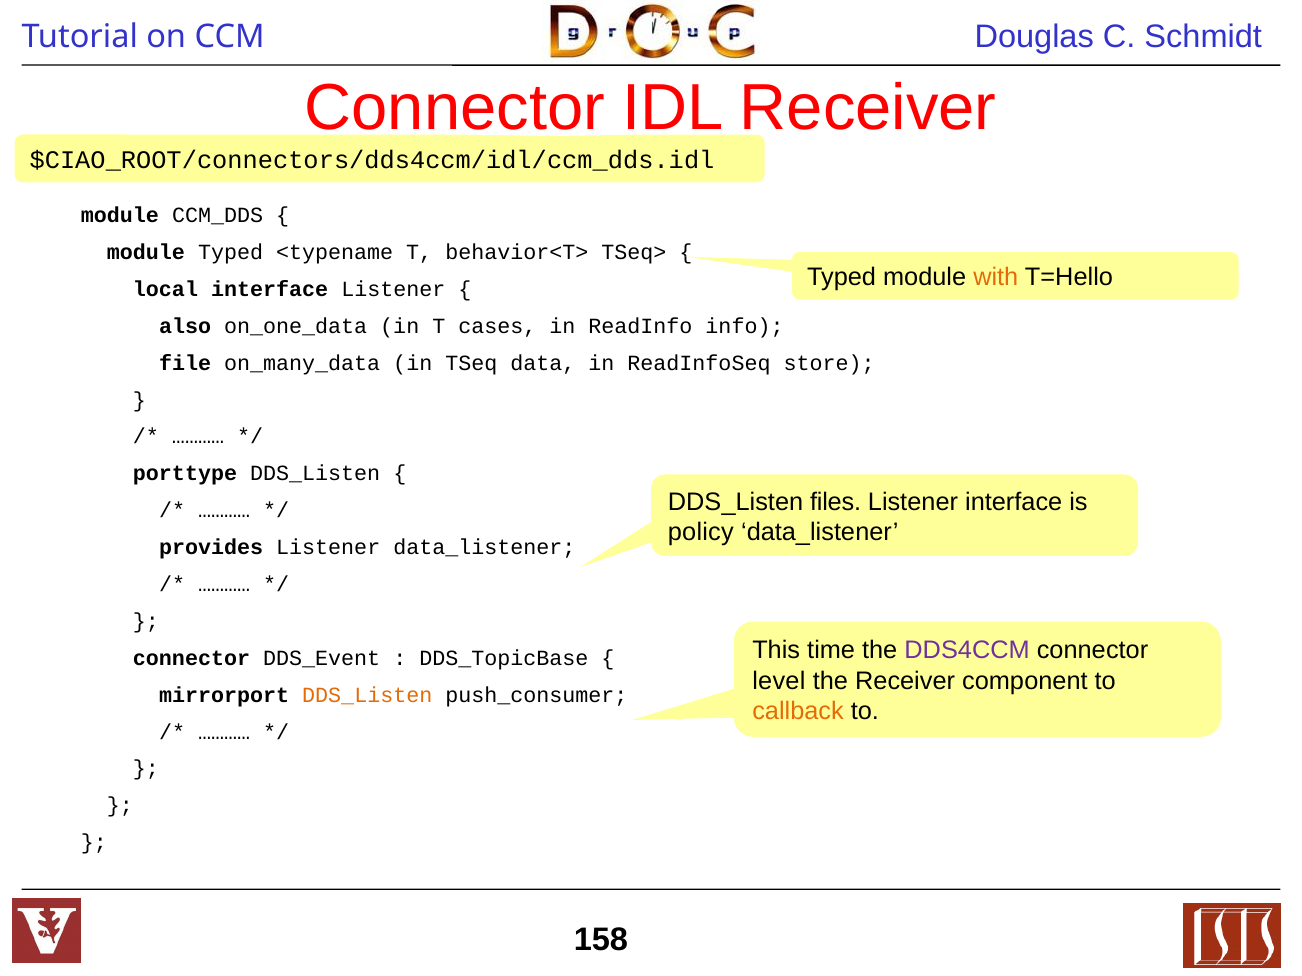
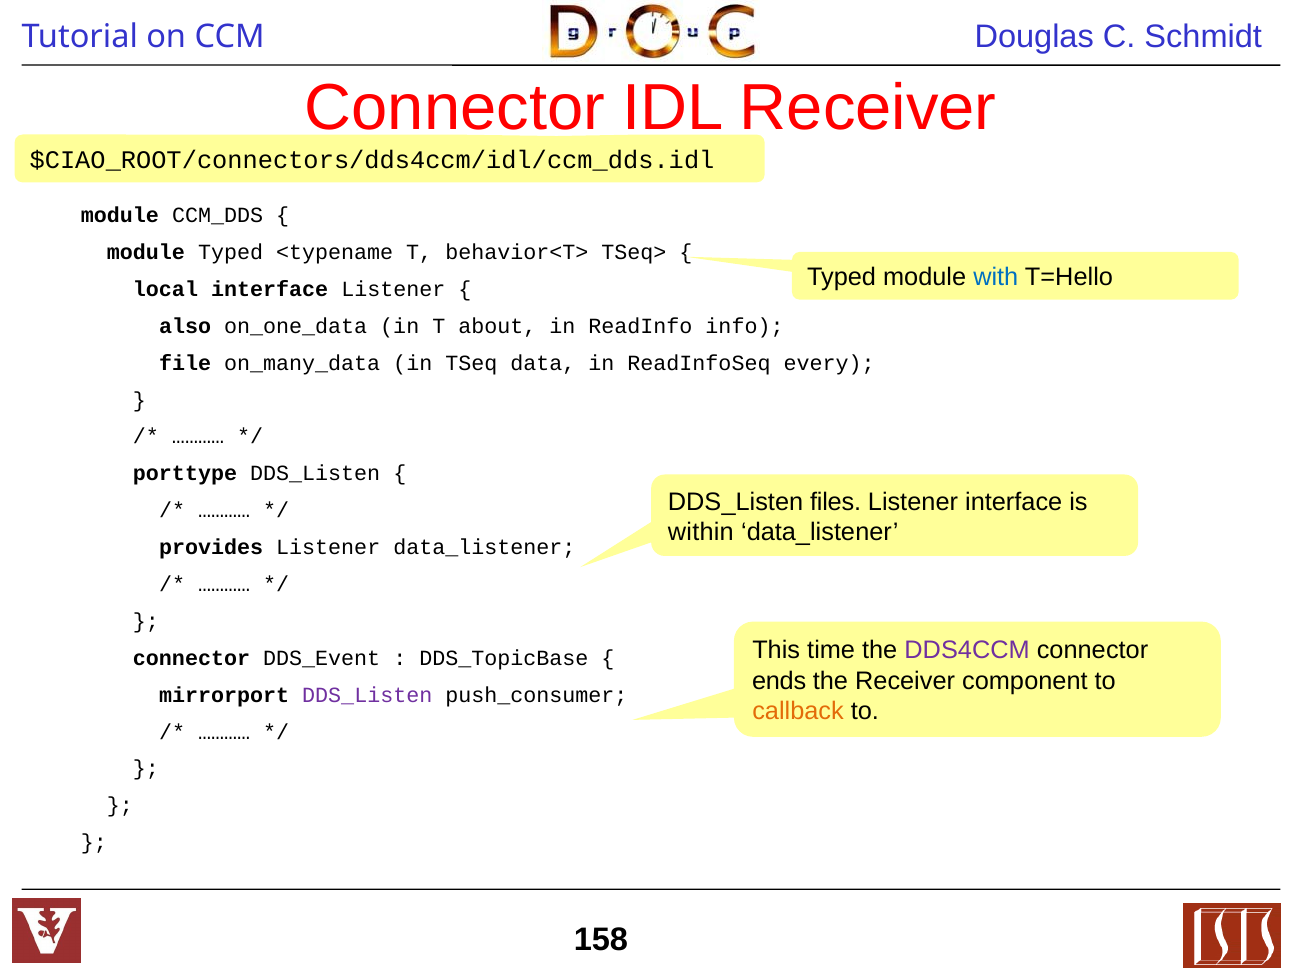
with colour: orange -> blue
cases: cases -> about
store: store -> every
policy: policy -> within
level: level -> ends
DDS_Listen at (367, 695) colour: orange -> purple
